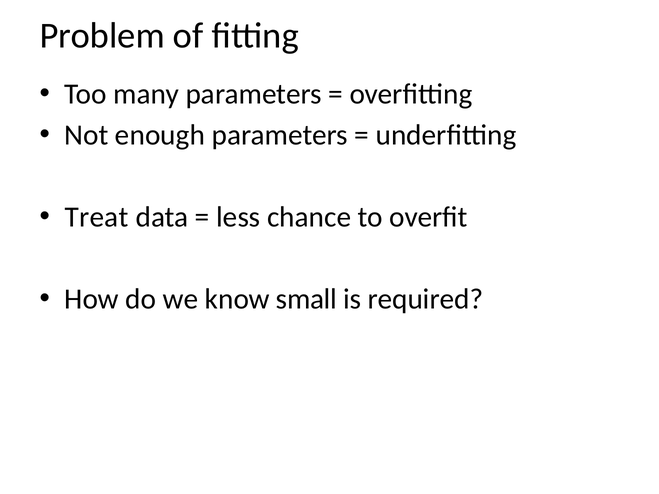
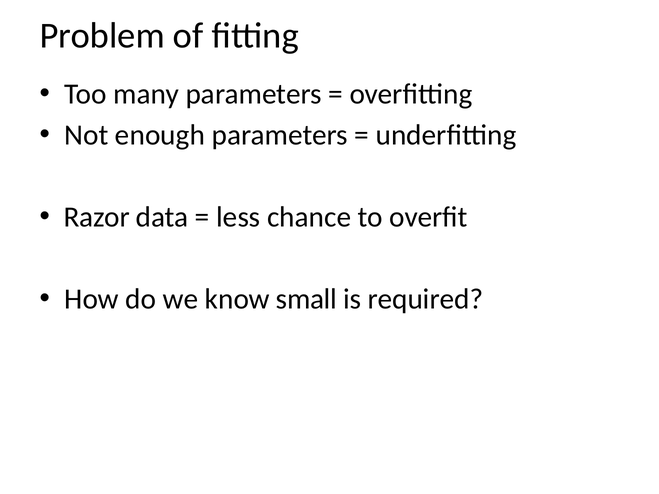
Treat: Treat -> Razor
